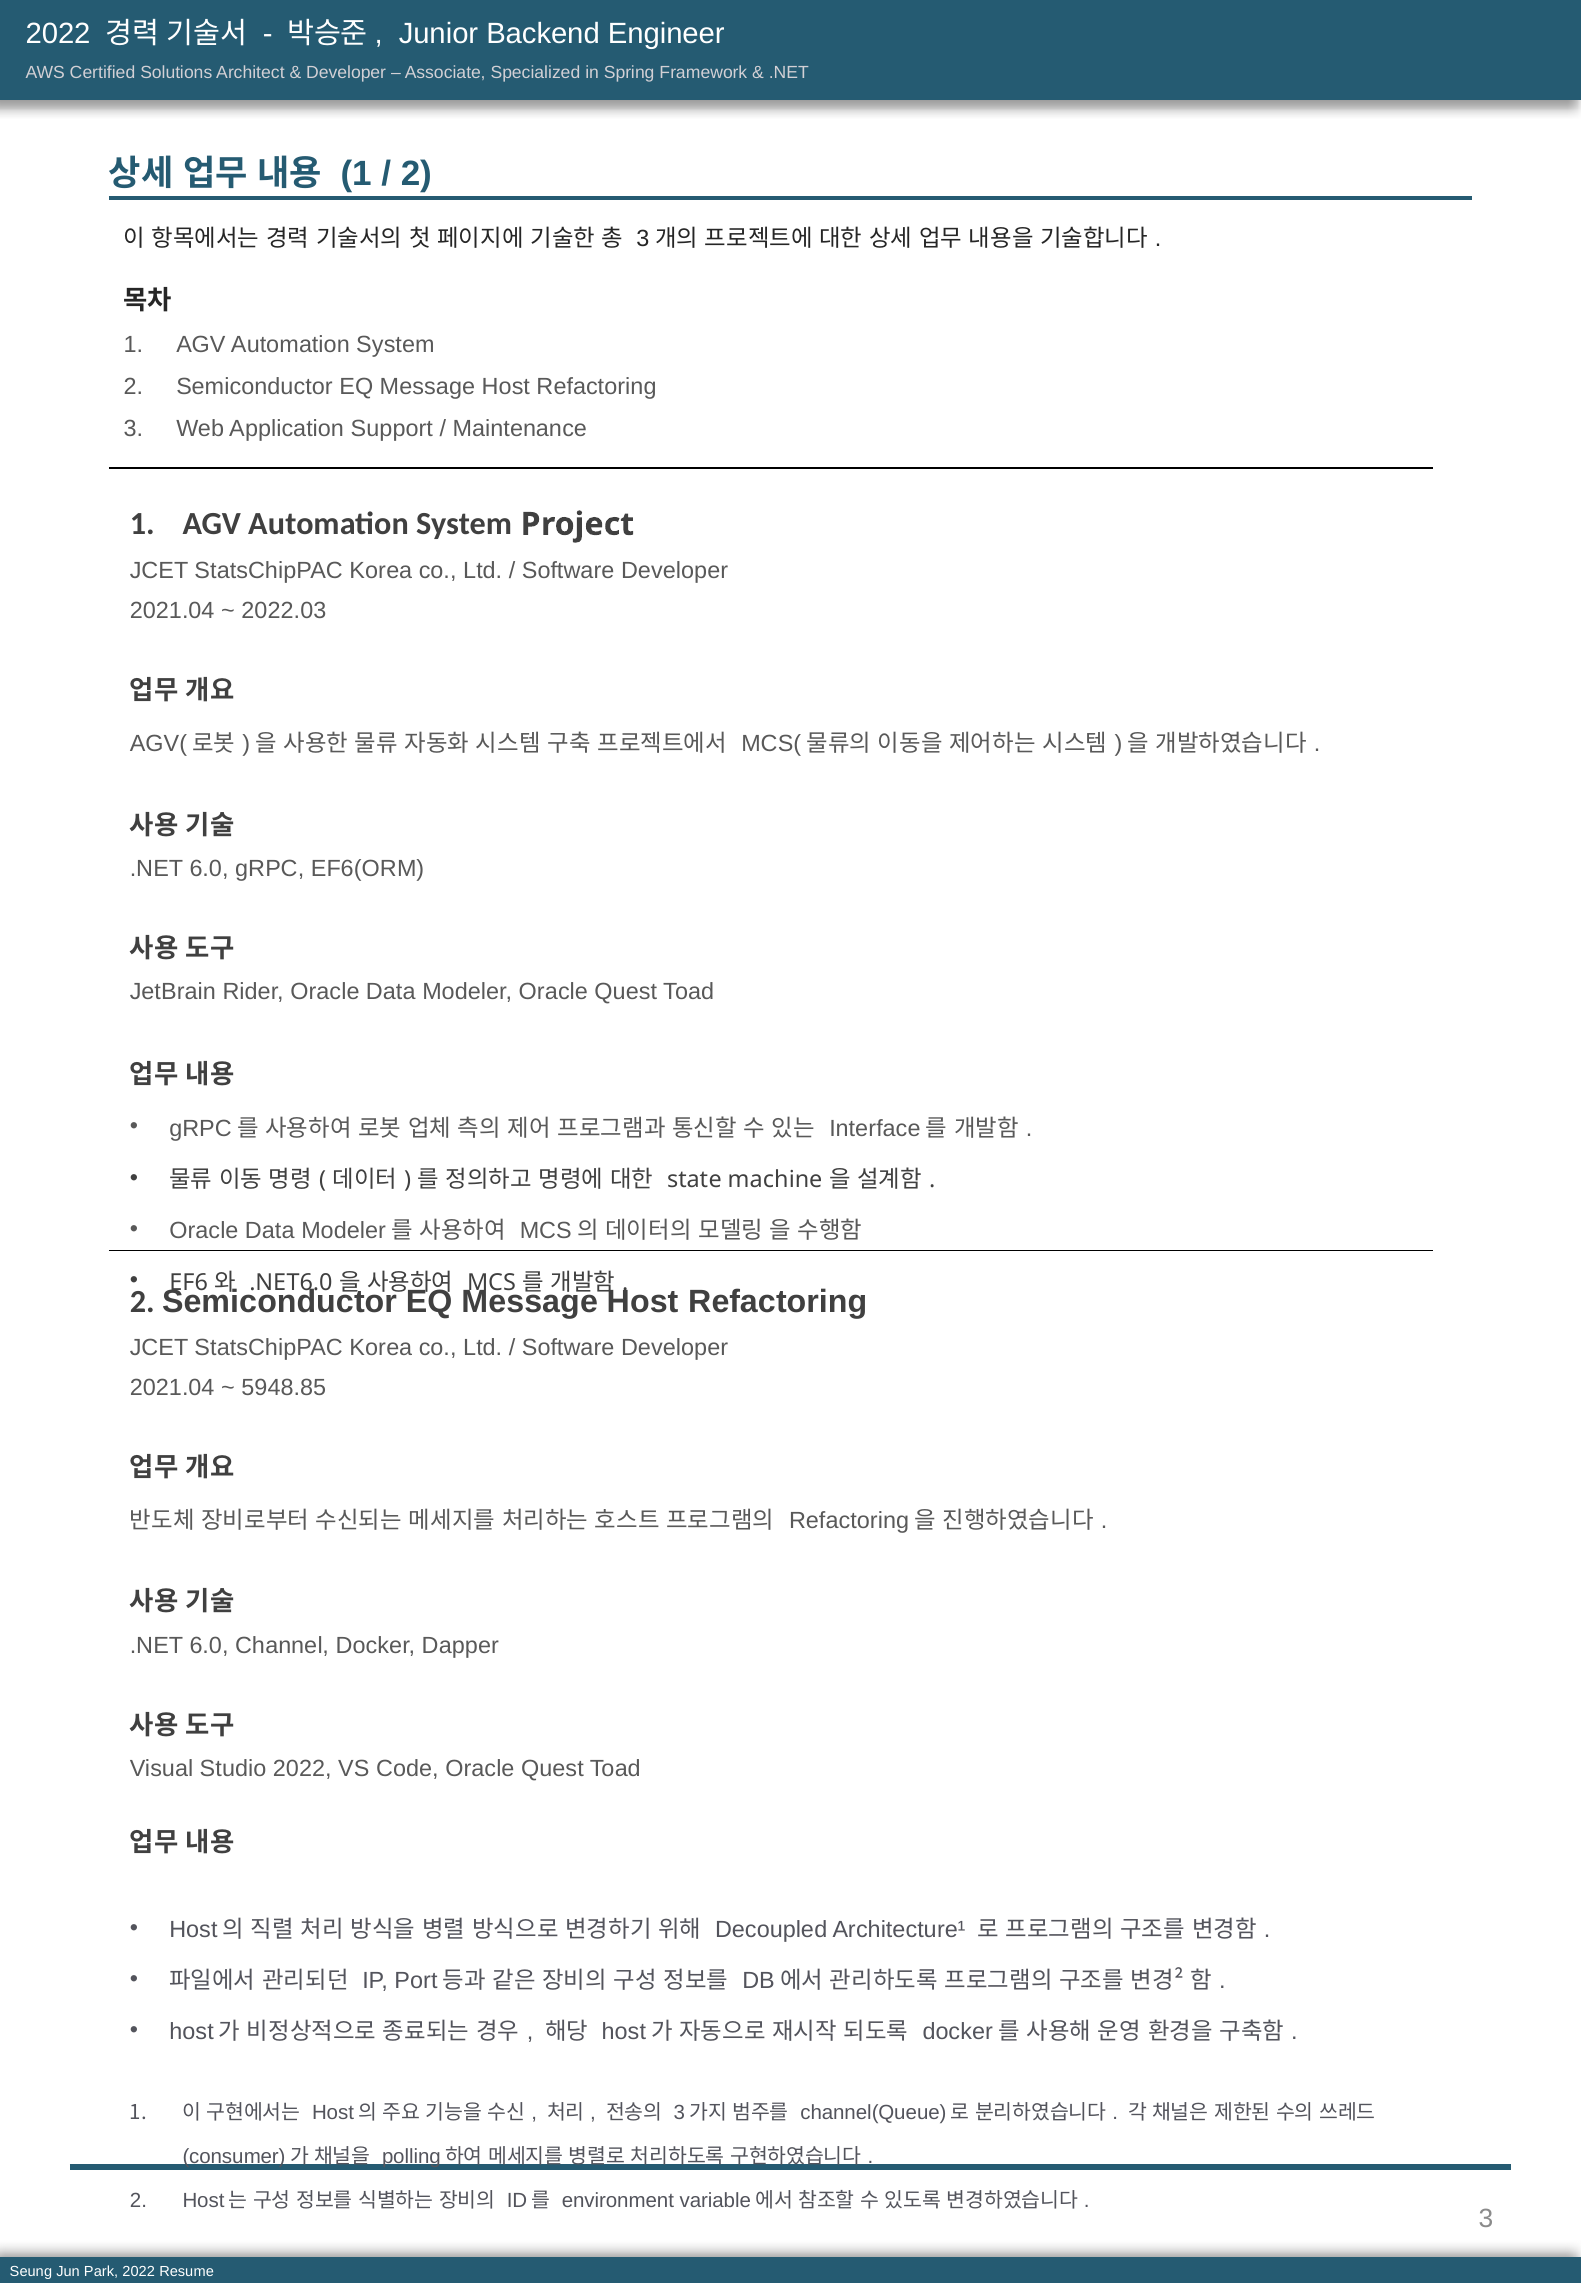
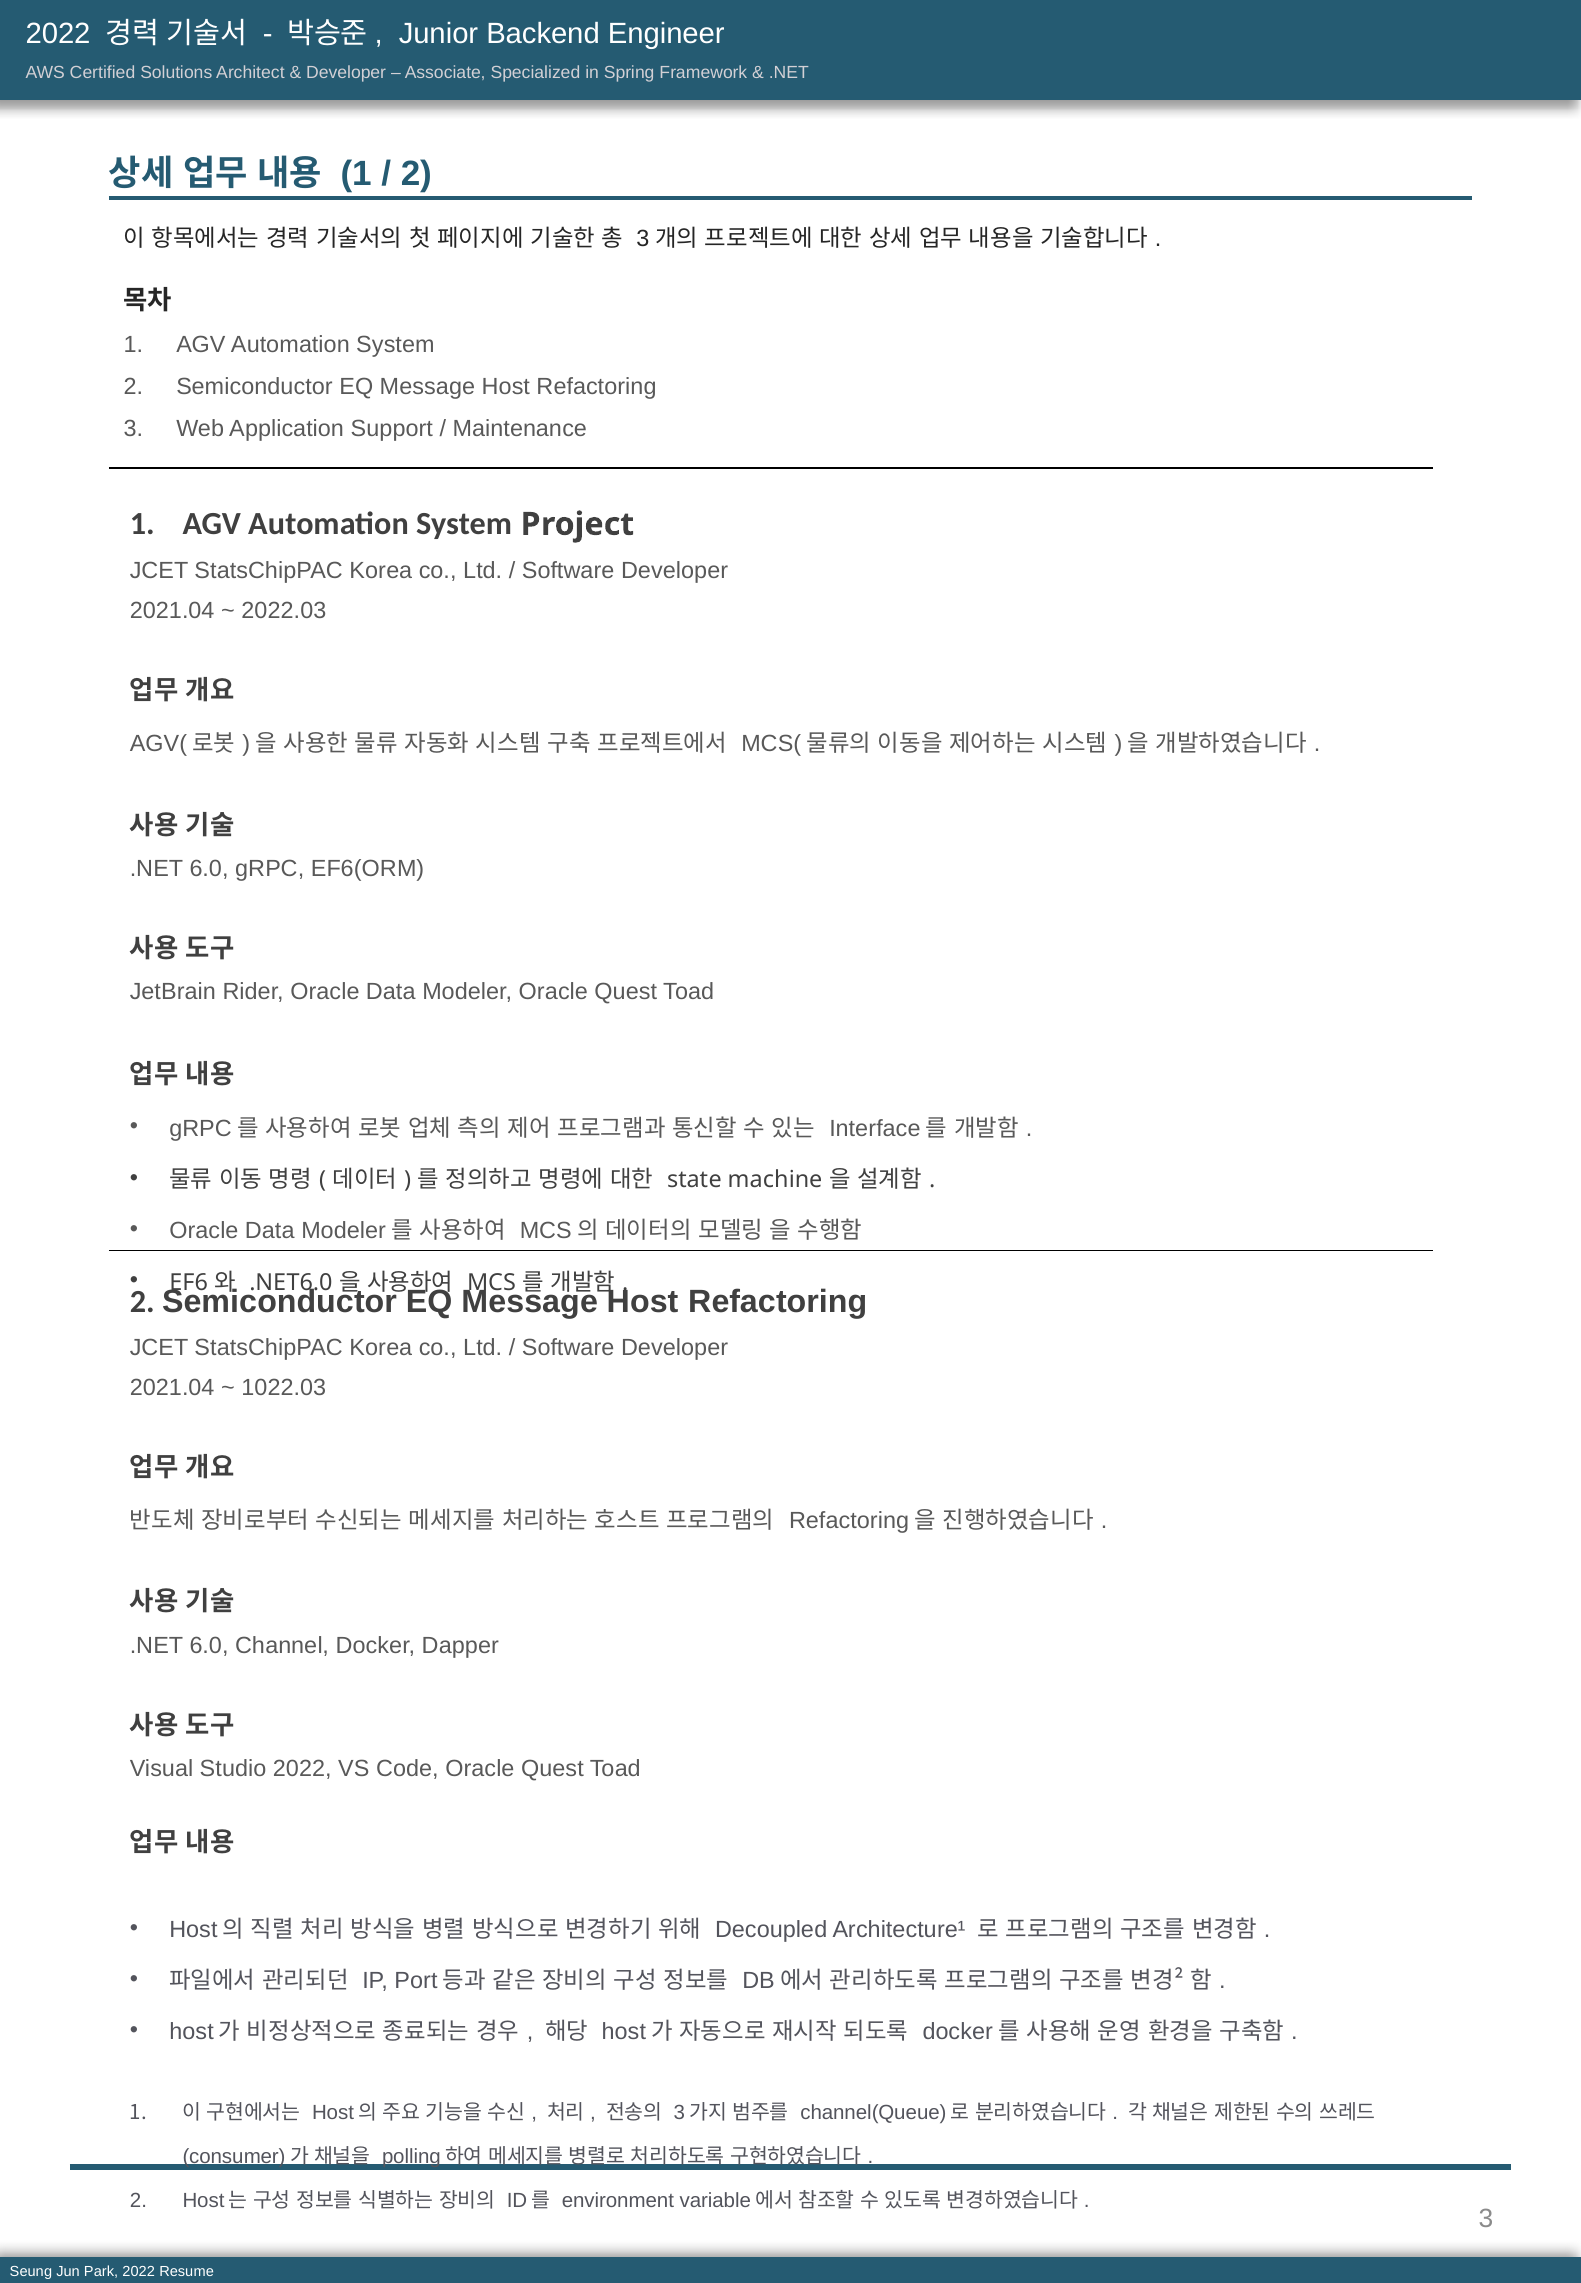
5948.85: 5948.85 -> 1022.03
